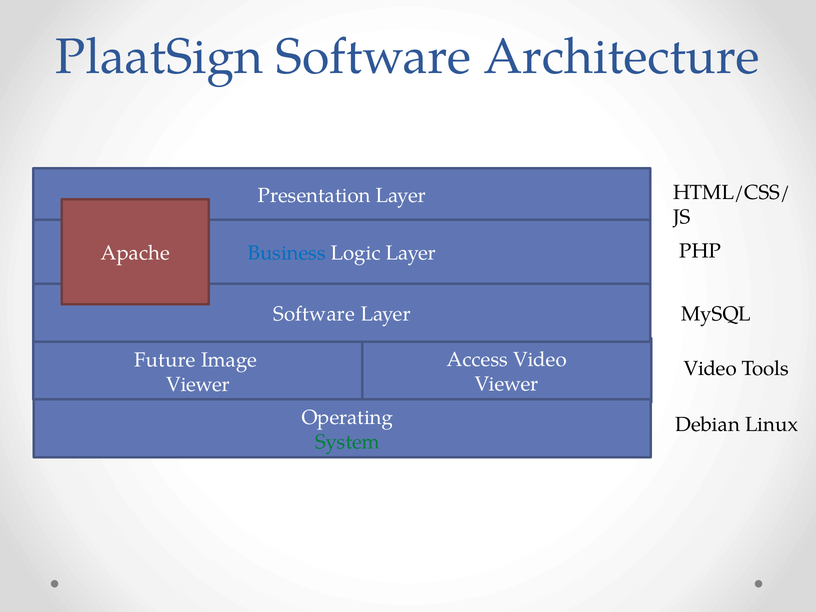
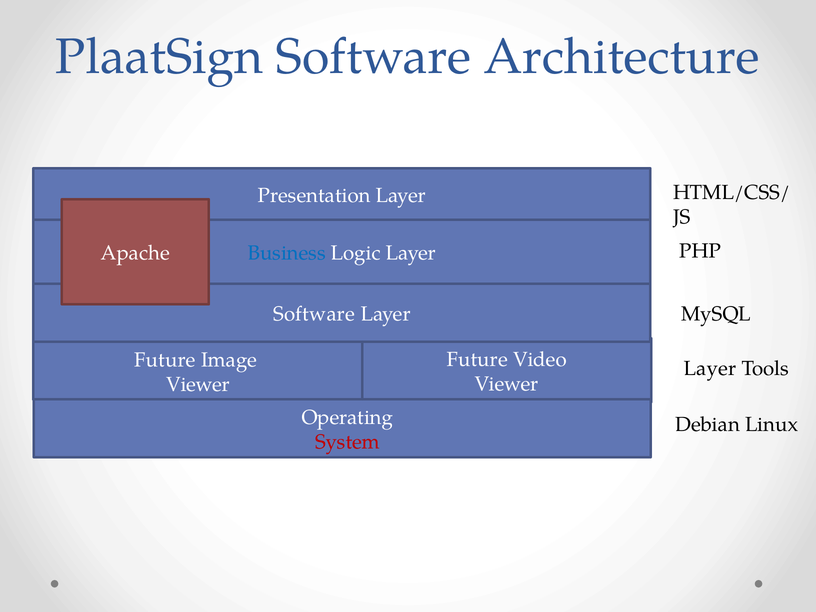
Access at (477, 359): Access -> Future
Video at (710, 369): Video -> Layer
System colour: green -> red
